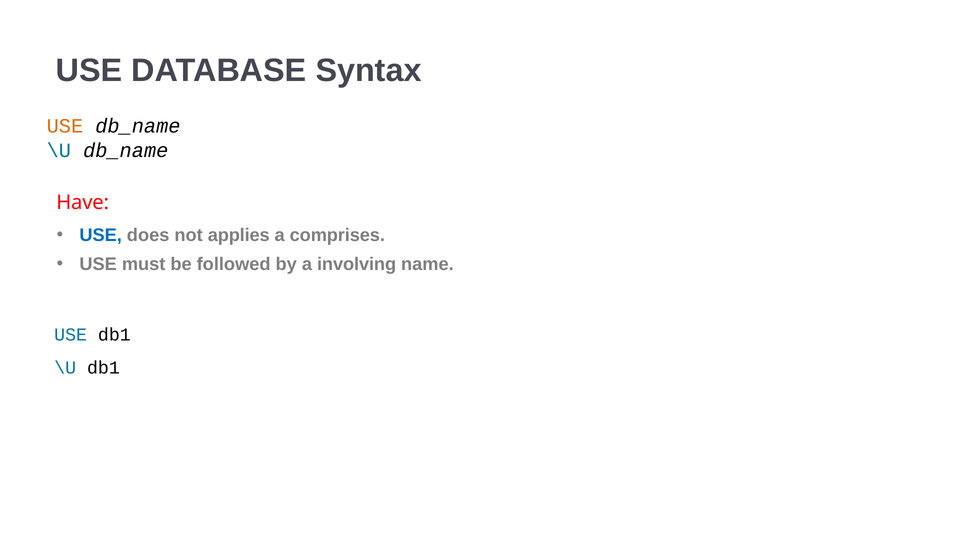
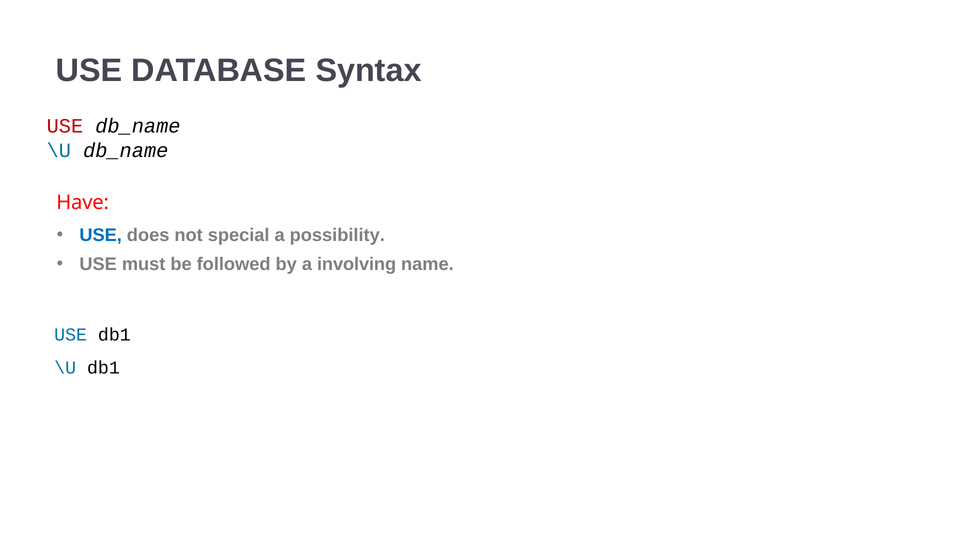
USE at (65, 126) colour: orange -> red
applies: applies -> special
comprises: comprises -> possibility
